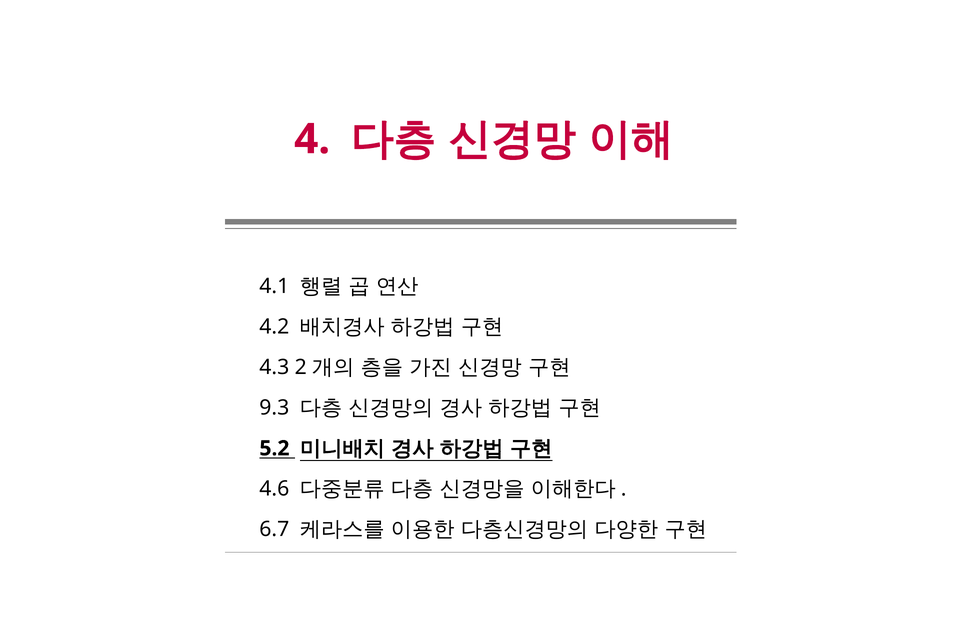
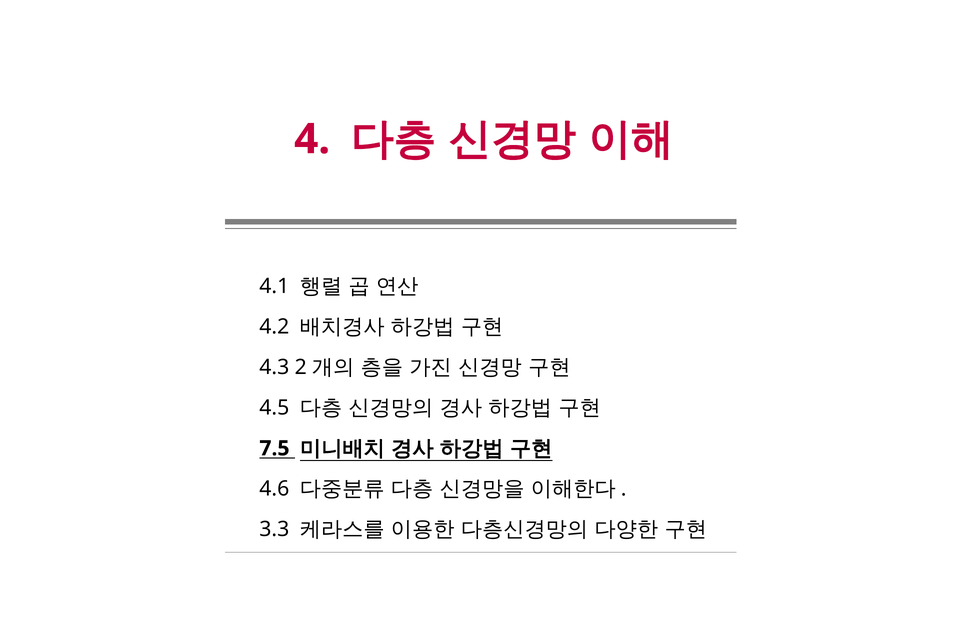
9.3: 9.3 -> 4.5
5.2: 5.2 -> 7.5
6.7: 6.7 -> 3.3
